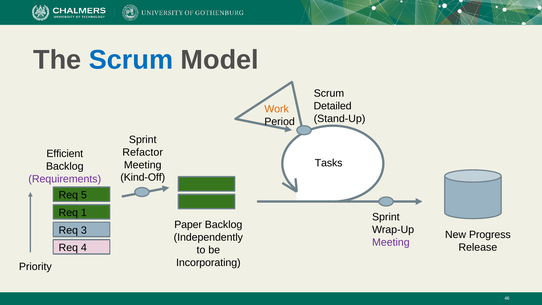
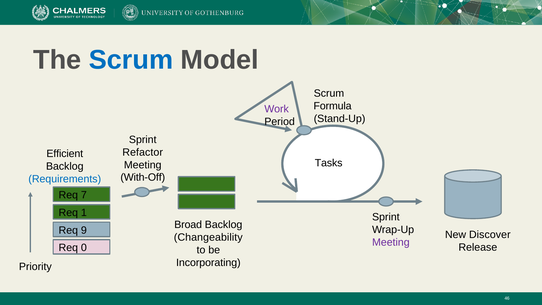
Detailed: Detailed -> Formula
Work colour: orange -> purple
Kind-Off: Kind-Off -> With-Off
Requirements colour: purple -> blue
5: 5 -> 7
Paper: Paper -> Broad
3: 3 -> 9
Progress: Progress -> Discover
Independently: Independently -> Changeability
4: 4 -> 0
